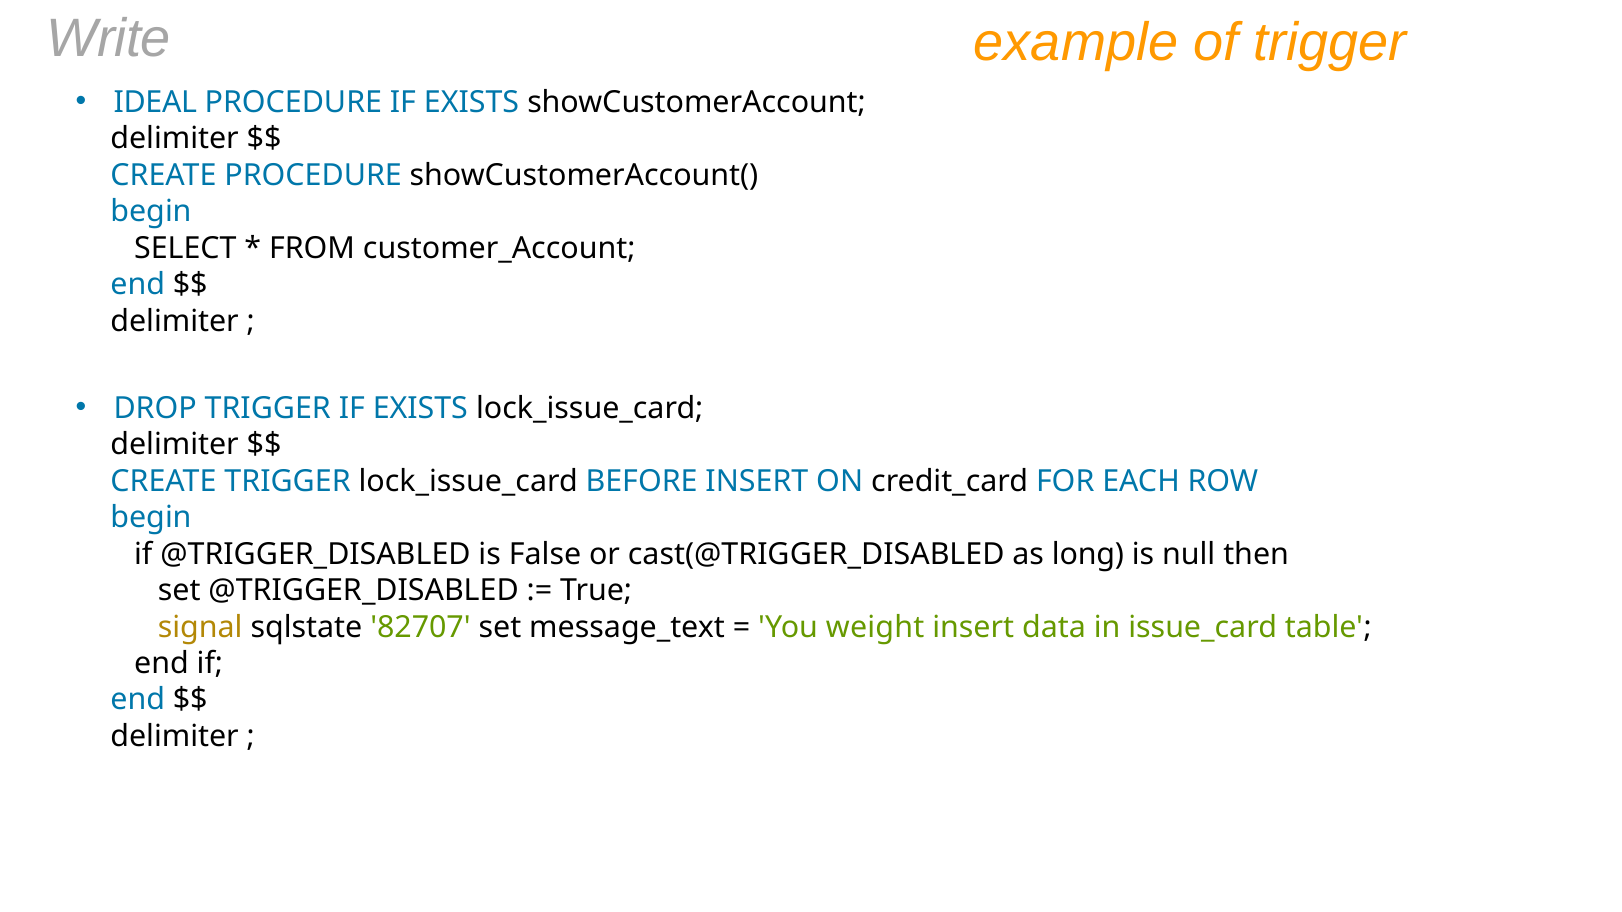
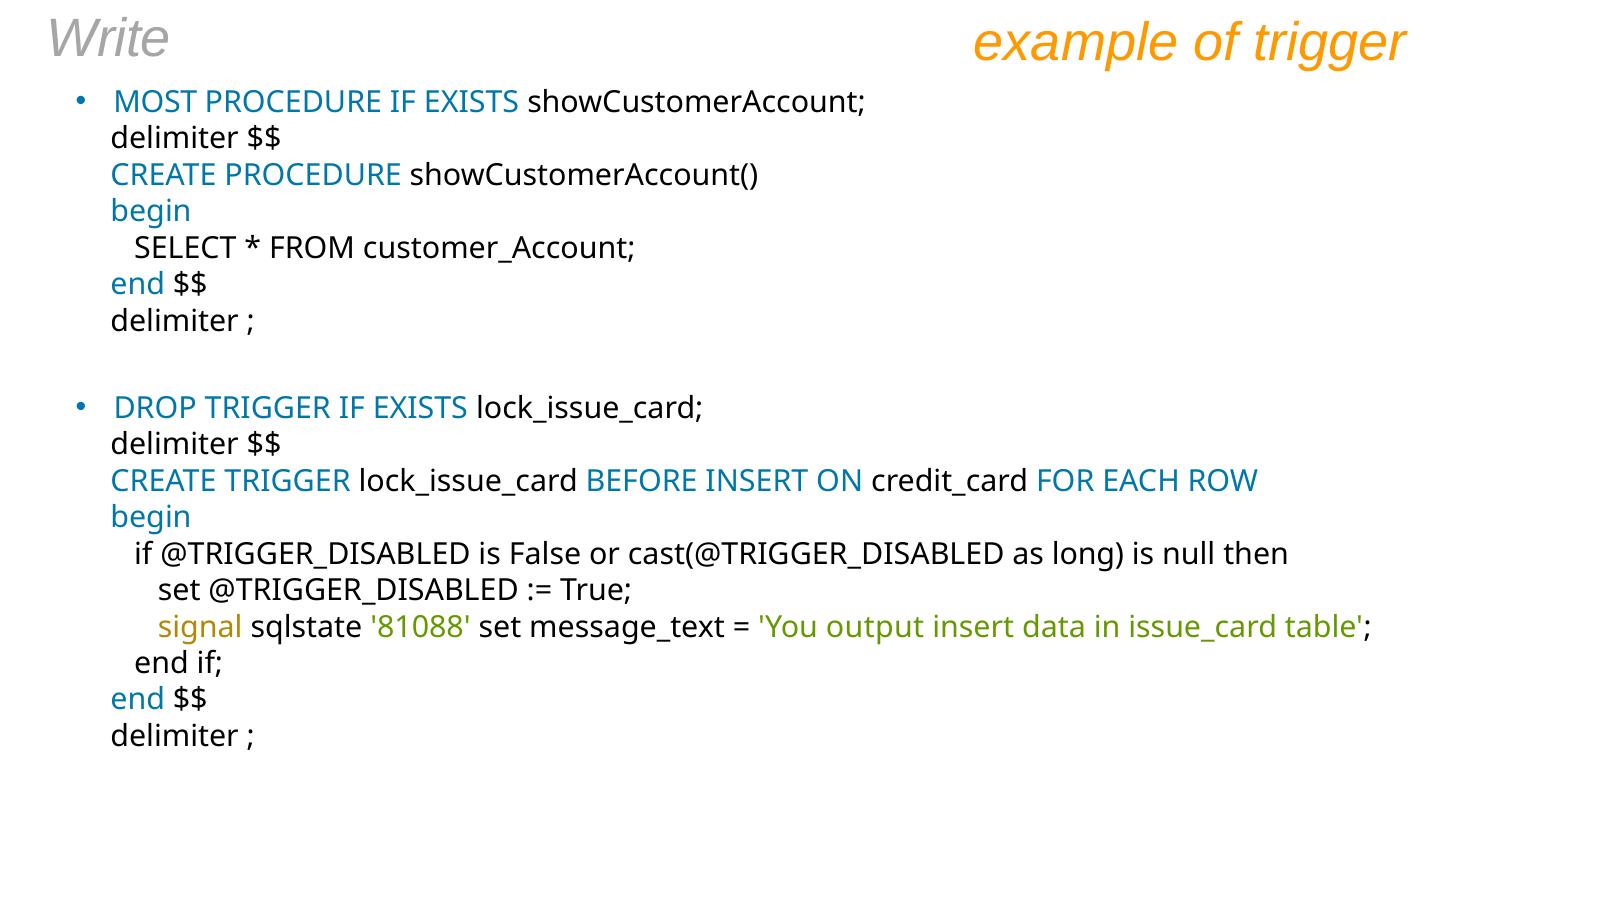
IDEAL: IDEAL -> MOST
82707: 82707 -> 81088
weight: weight -> output
